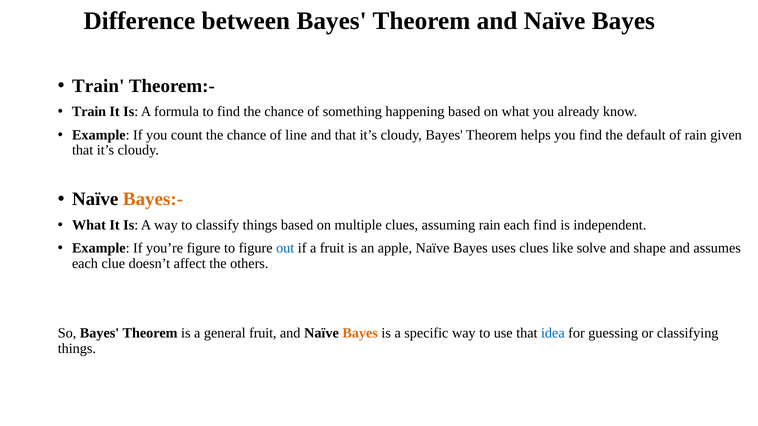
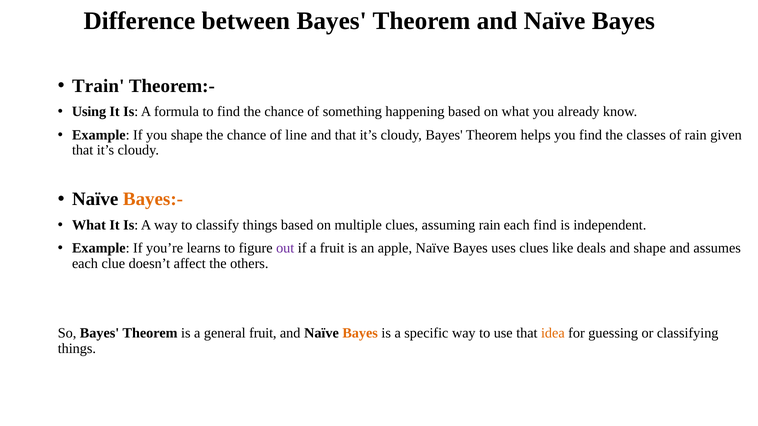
Train at (89, 112): Train -> Using
you count: count -> shape
default: default -> classes
you’re figure: figure -> learns
out colour: blue -> purple
solve: solve -> deals
idea colour: blue -> orange
